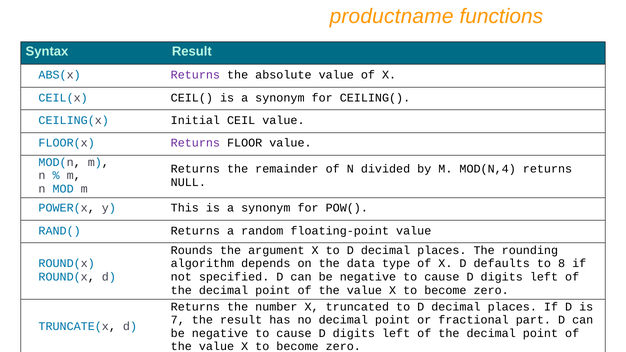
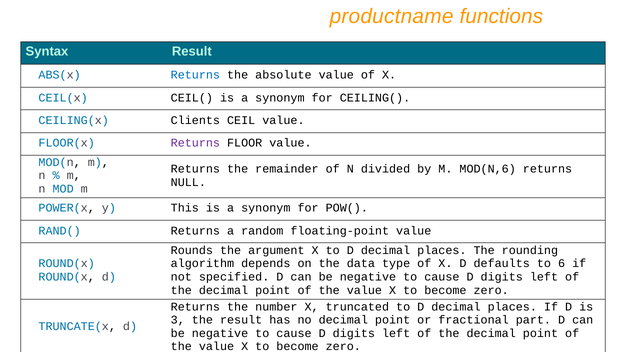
Returns at (195, 75) colour: purple -> blue
Initial: Initial -> Clients
MOD(N,4: MOD(N,4 -> MOD(N,6
8: 8 -> 6
7: 7 -> 3
